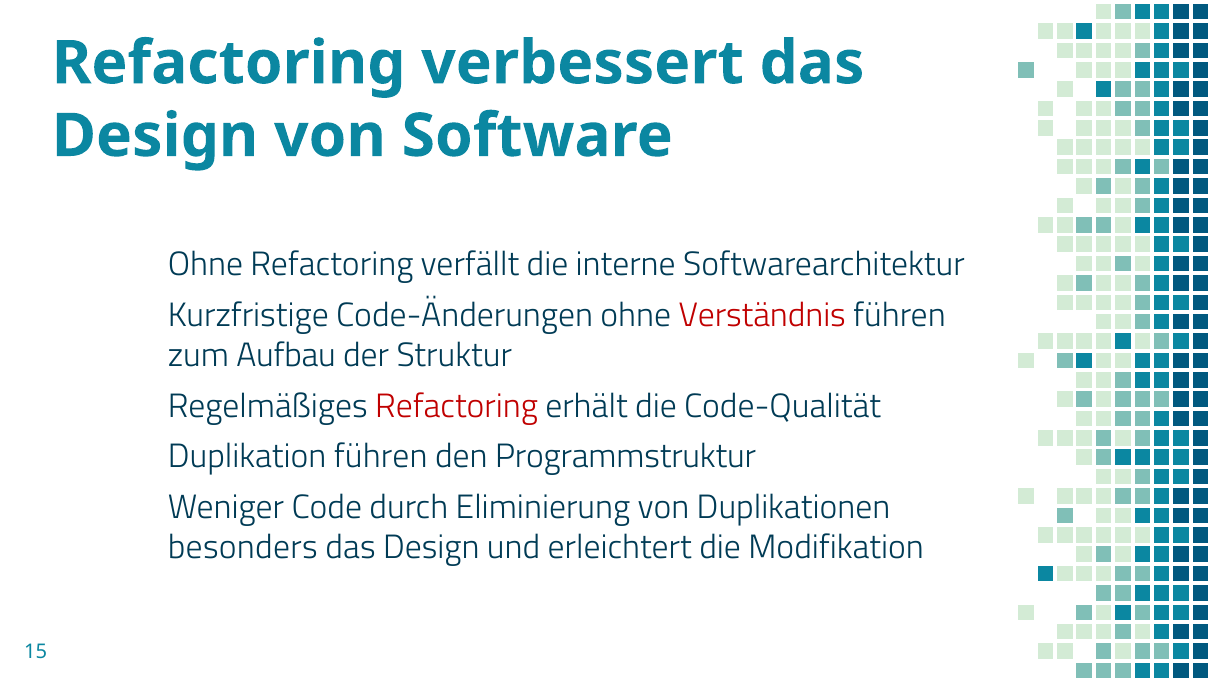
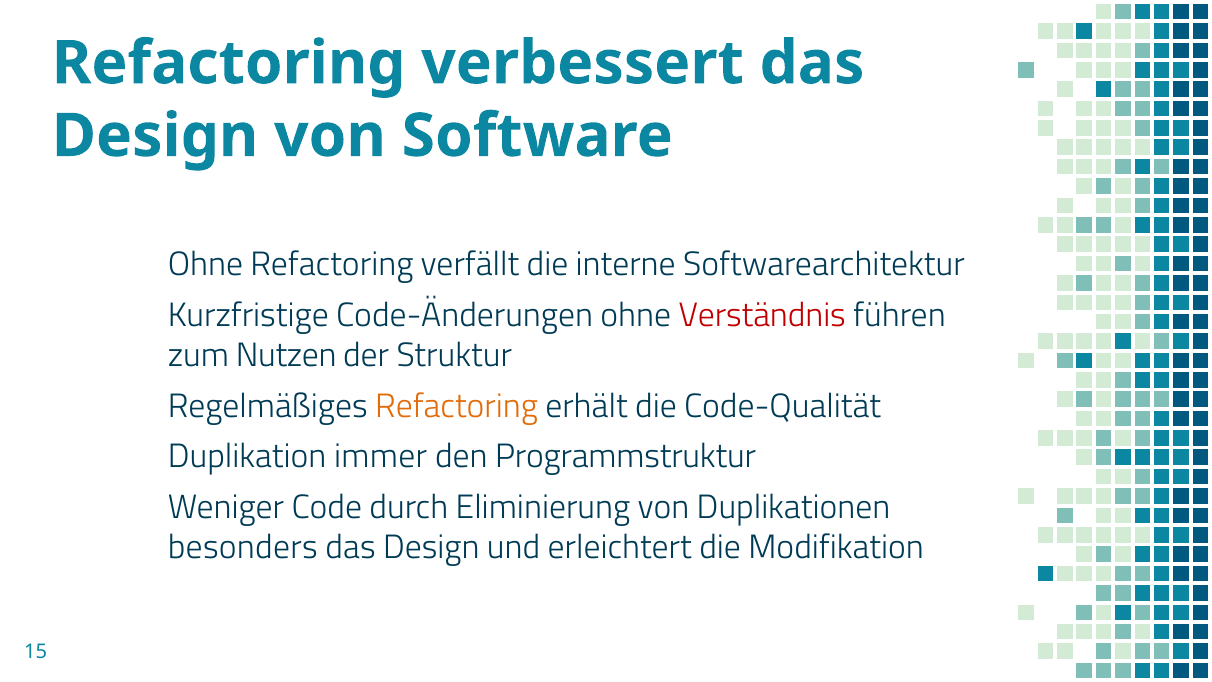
Aufbau: Aufbau -> Nutzen
Refactoring at (457, 406) colour: red -> orange
Duplikation führen: führen -> immer
